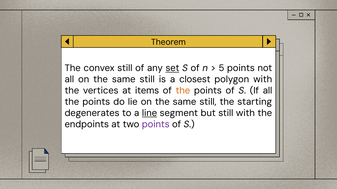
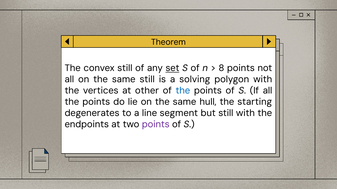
5: 5 -> 8
closest: closest -> solving
items: items -> other
the at (183, 91) colour: orange -> blue
still at (208, 102): still -> hull
line underline: present -> none
